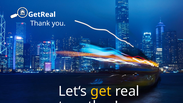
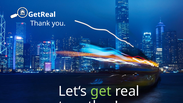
get colour: yellow -> light green
